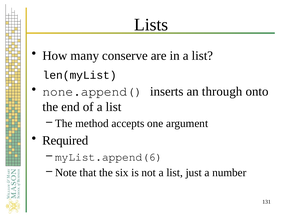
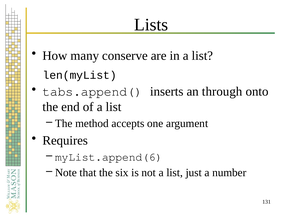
none.append(: none.append( -> tabs.append(
Required: Required -> Requires
